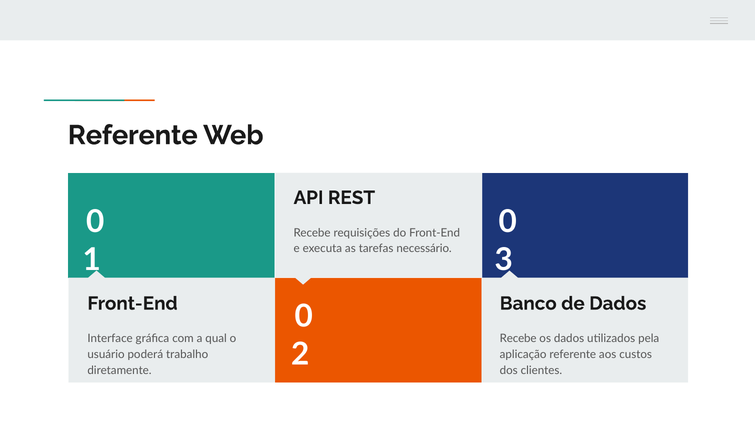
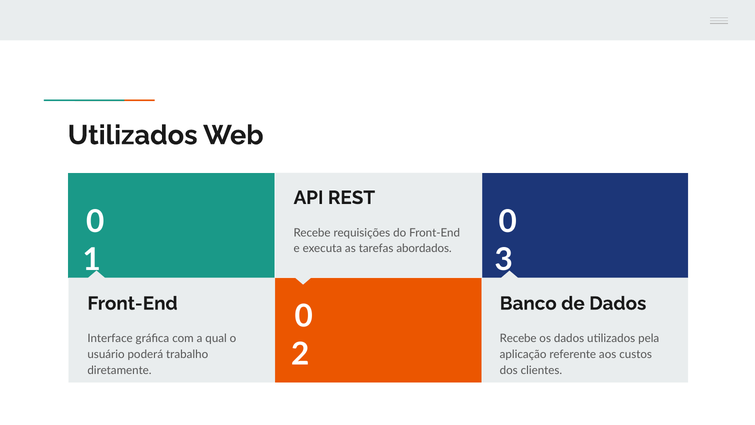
Referente at (133, 135): Referente -> Utilizados
necessário: necessário -> abordados
